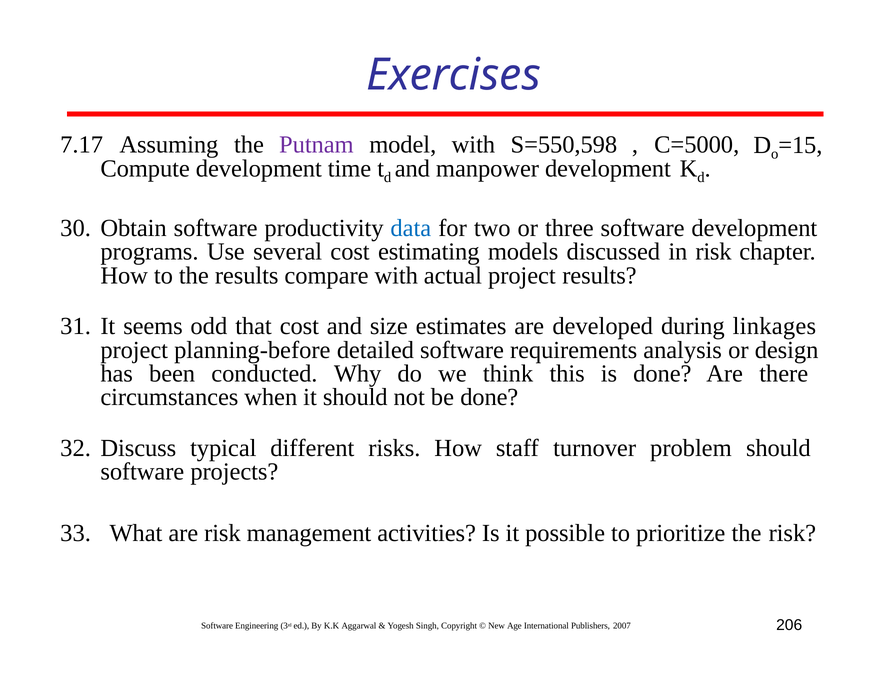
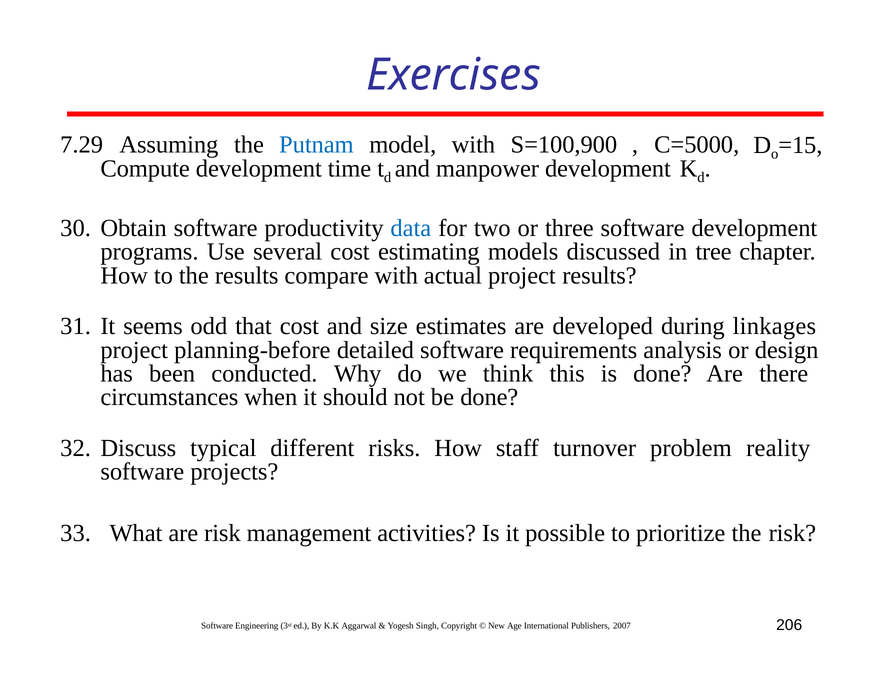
7.17: 7.17 -> 7.29
Putnam colour: purple -> blue
S=550,598: S=550,598 -> S=100,900
in risk: risk -> tree
problem should: should -> reality
